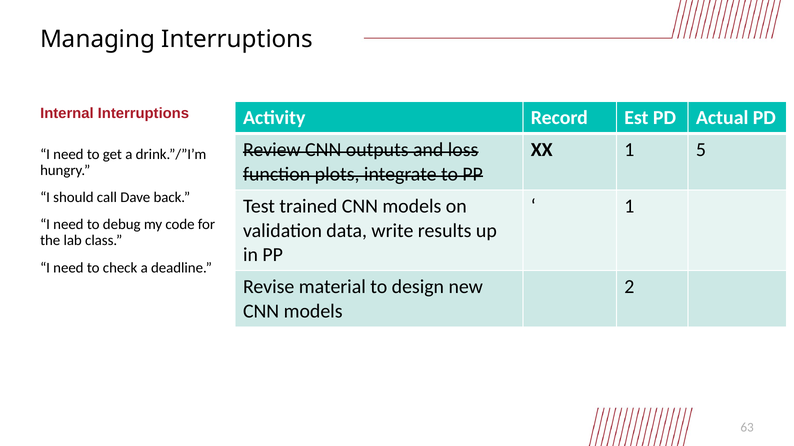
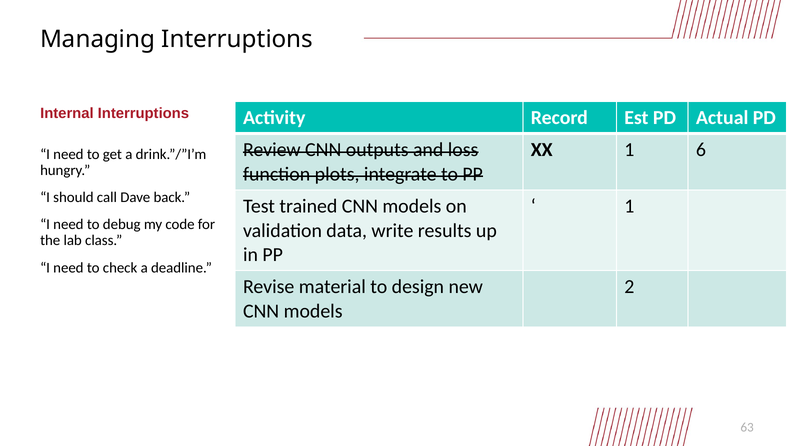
5: 5 -> 6
